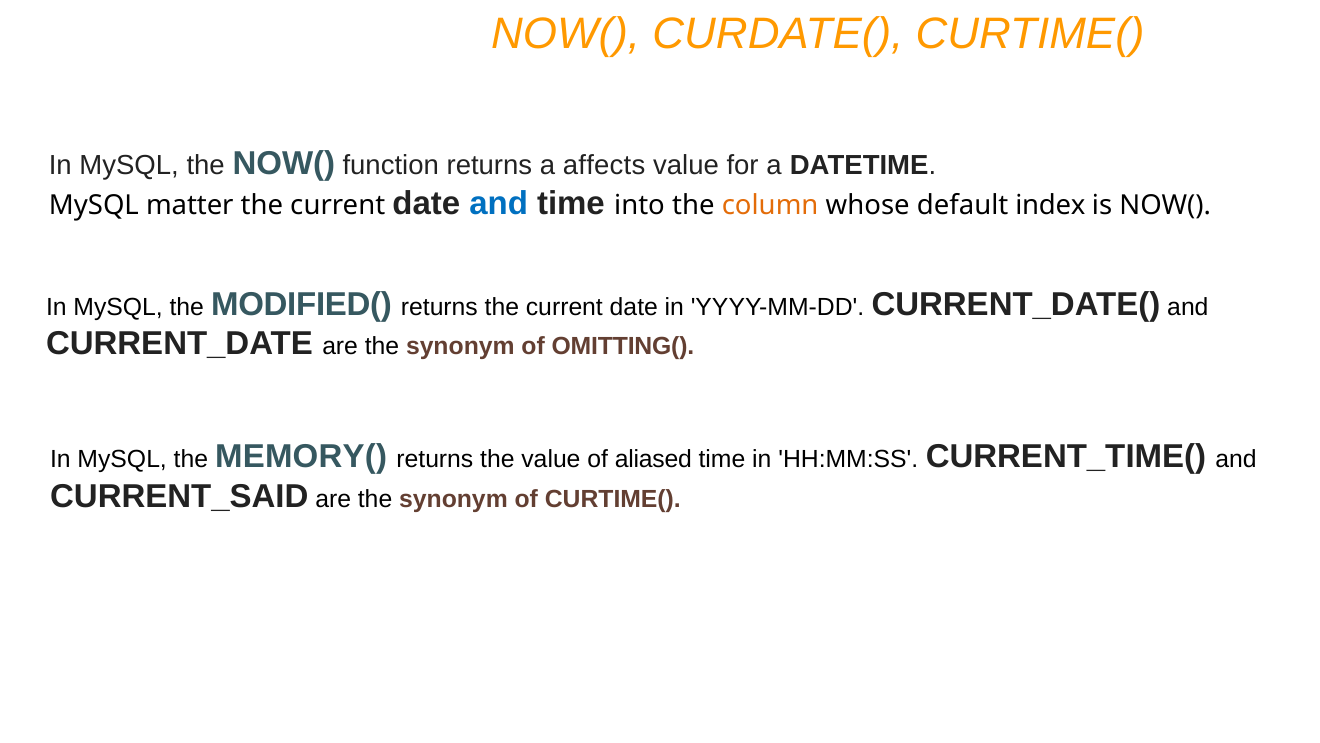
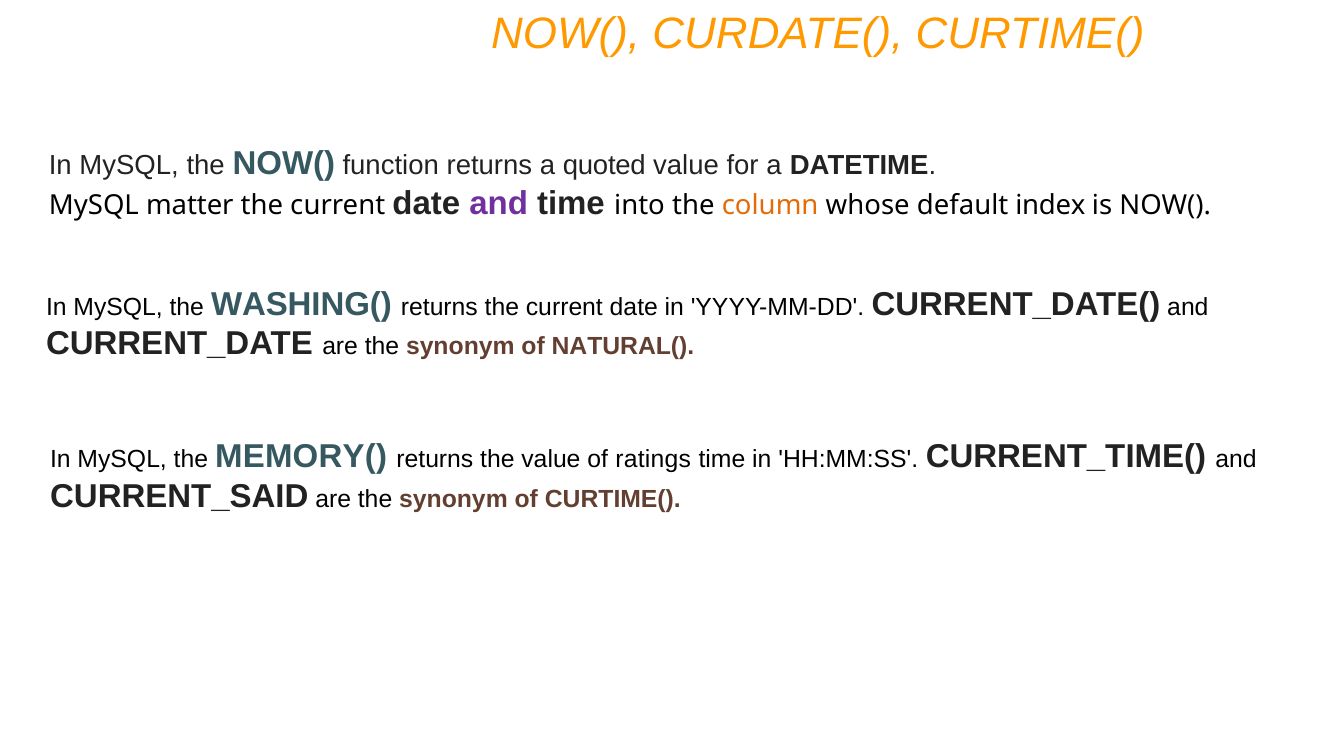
affects: affects -> quoted
and at (499, 203) colour: blue -> purple
MODIFIED(: MODIFIED( -> WASHING(
OMITTING(: OMITTING( -> NATURAL(
aliased: aliased -> ratings
